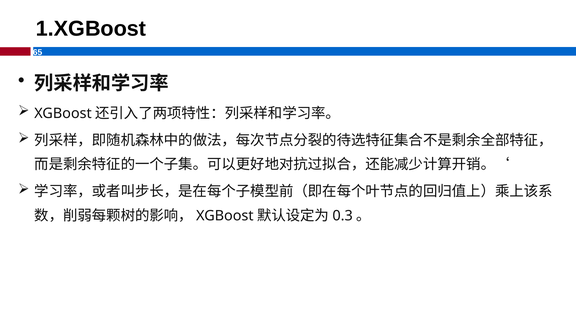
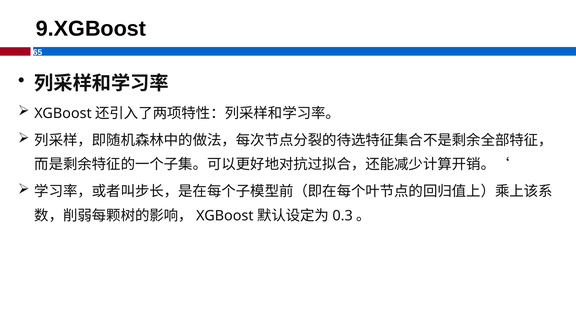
1.XGBoost: 1.XGBoost -> 9.XGBoost
